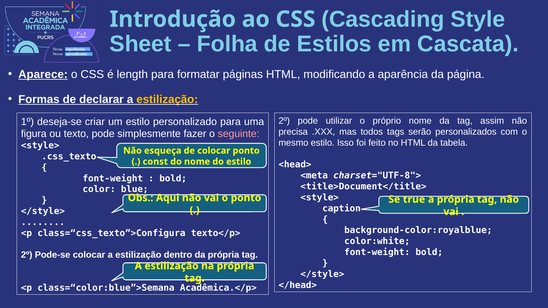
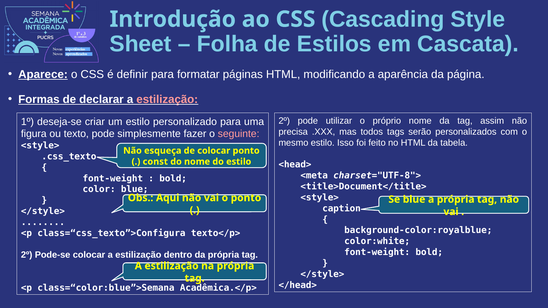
length: length -> definir
estilização at (167, 99) colour: yellow -> pink
Se true: true -> blue
